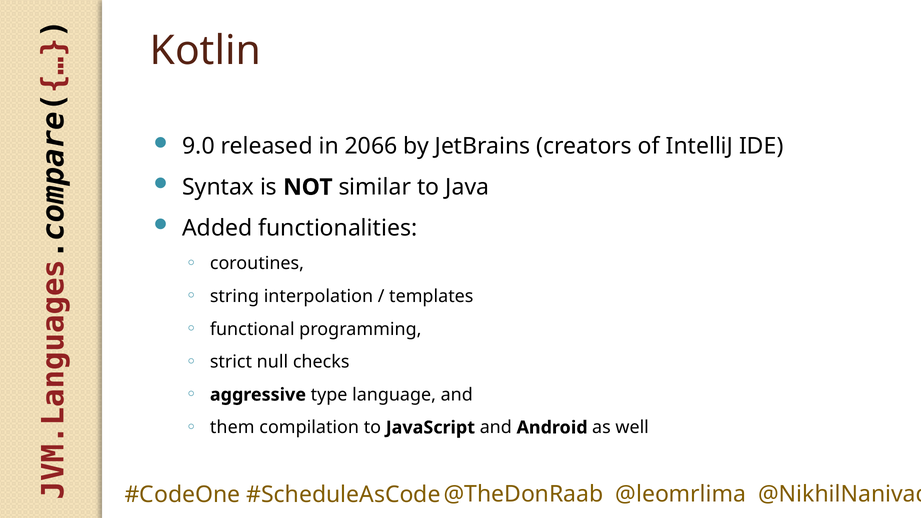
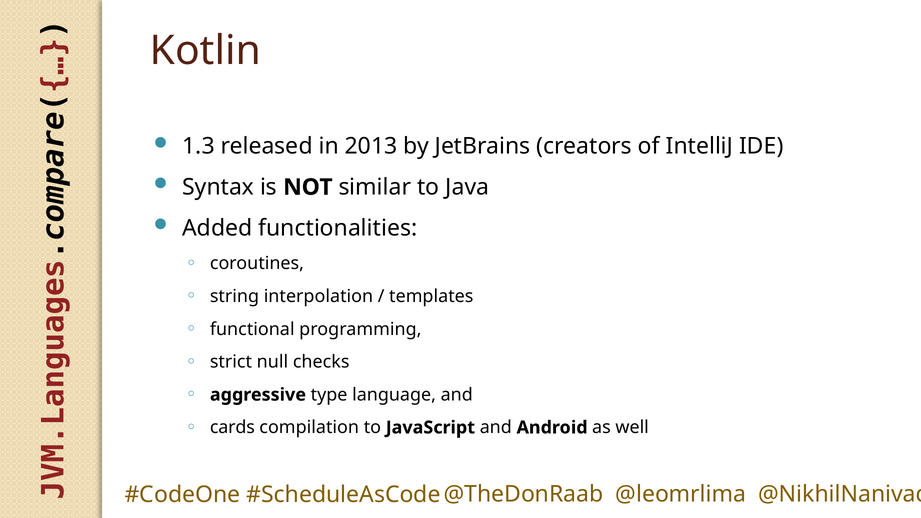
9.0: 9.0 -> 1.3
2066: 2066 -> 2013
them: them -> cards
